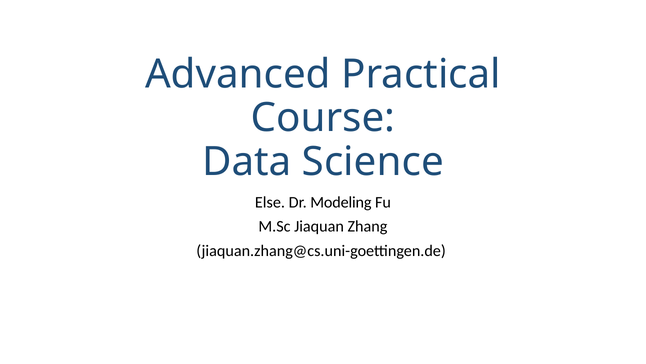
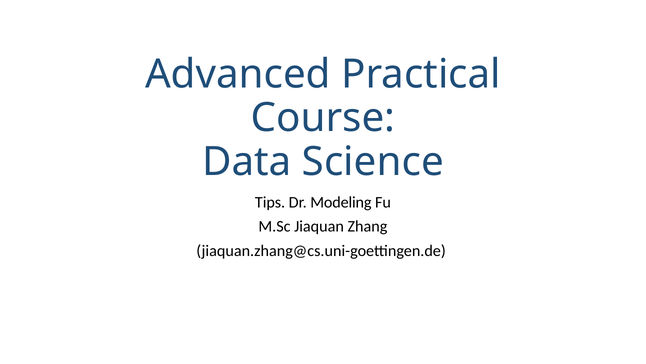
Else: Else -> Tips
